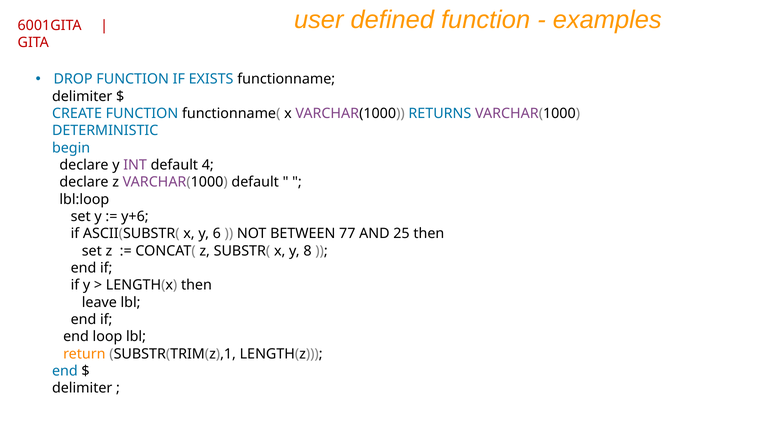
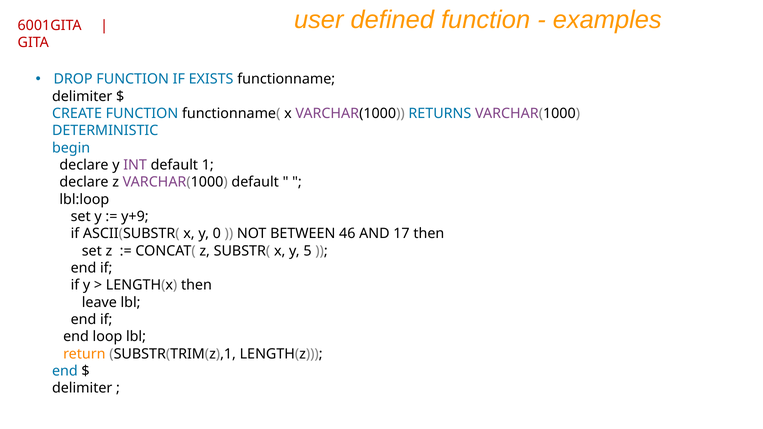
4: 4 -> 1
y+6: y+6 -> y+9
6: 6 -> 0
77: 77 -> 46
25: 25 -> 17
8: 8 -> 5
